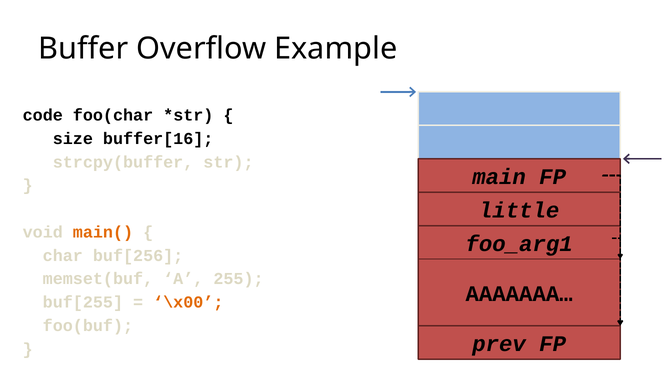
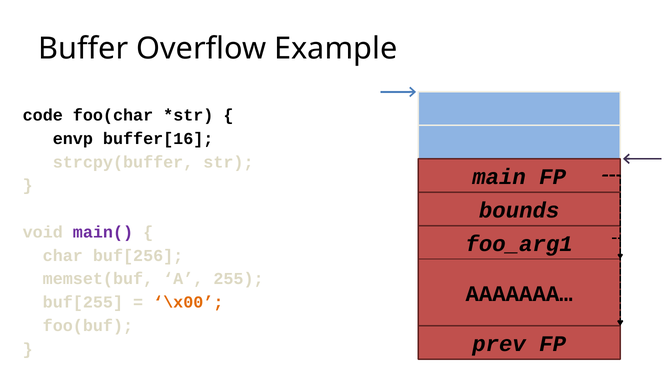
size: size -> envp
little: little -> bounds
main( colour: orange -> purple
